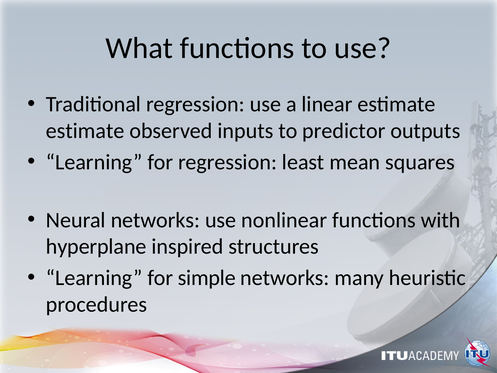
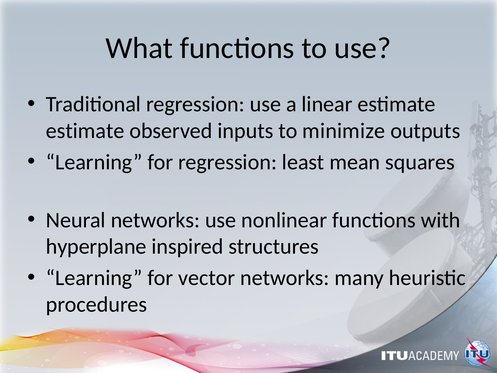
predictor: predictor -> minimize
simple: simple -> vector
